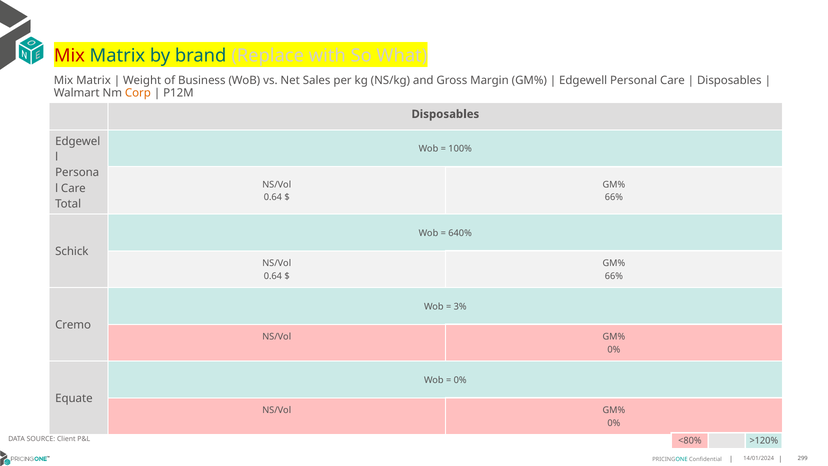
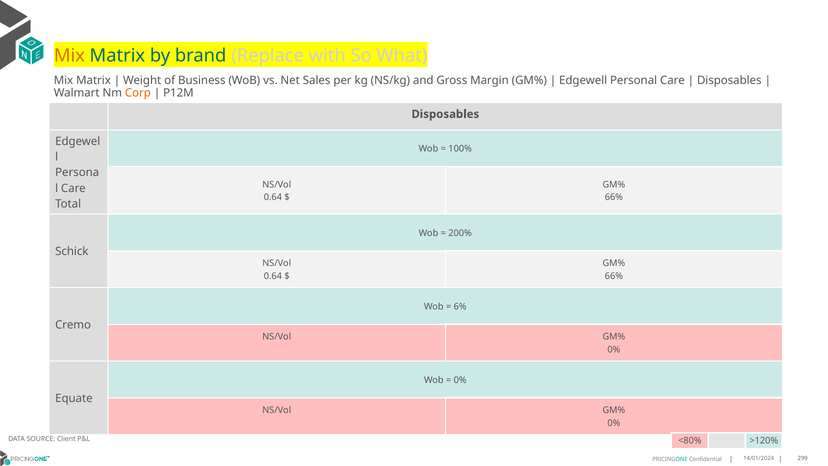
Mix at (69, 56) colour: red -> orange
640%: 640% -> 200%
3%: 3% -> 6%
